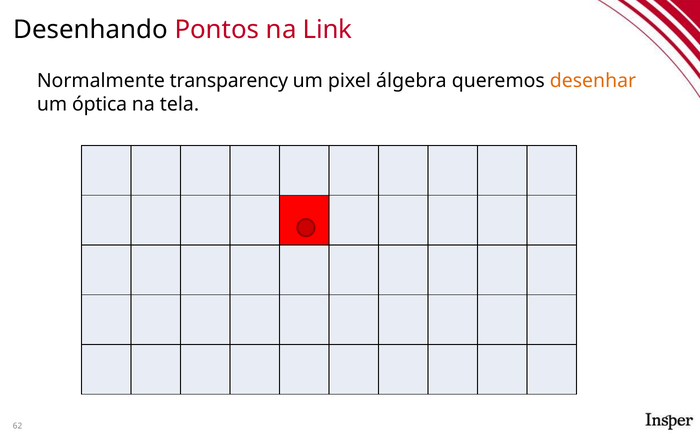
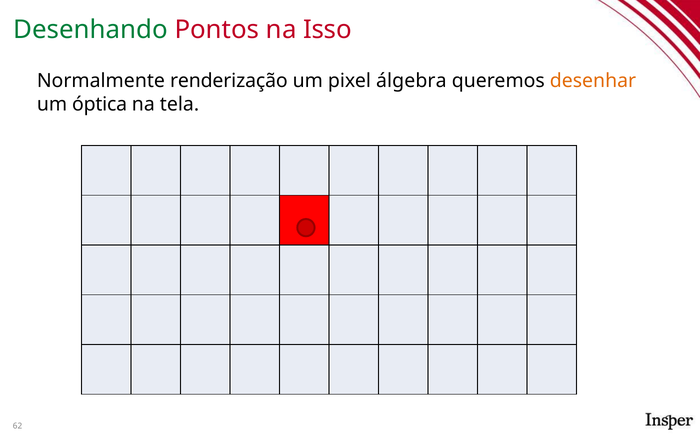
Desenhando colour: black -> green
Link: Link -> Isso
transparency: transparency -> renderização
